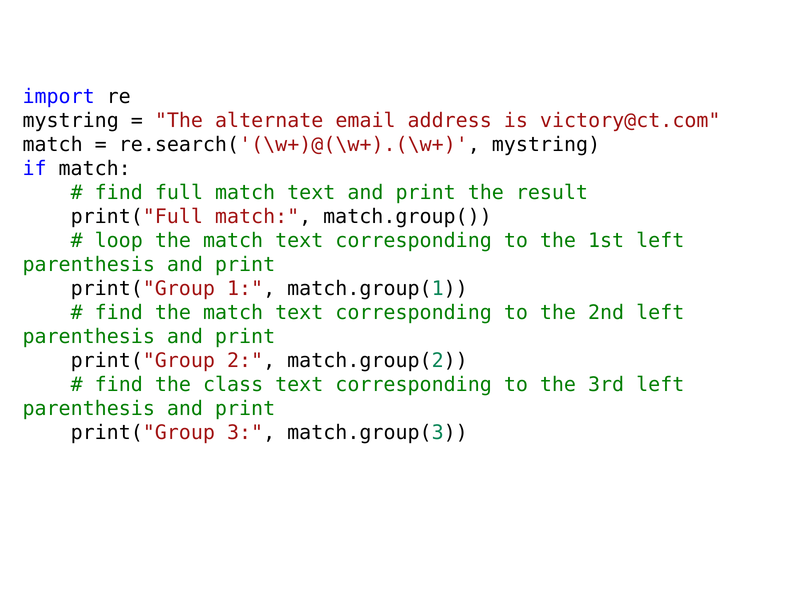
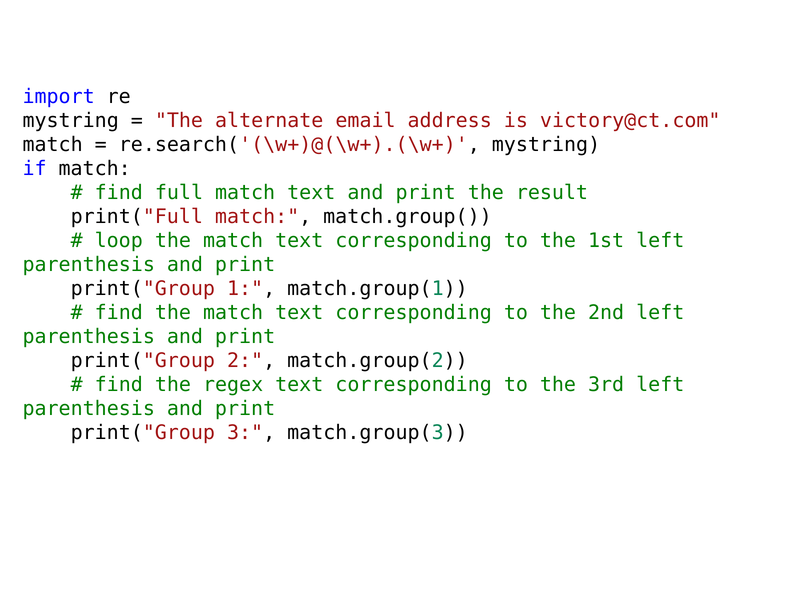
class: class -> regex
